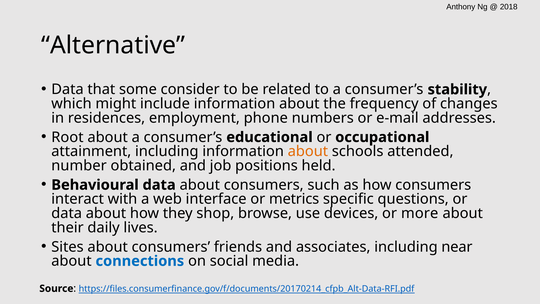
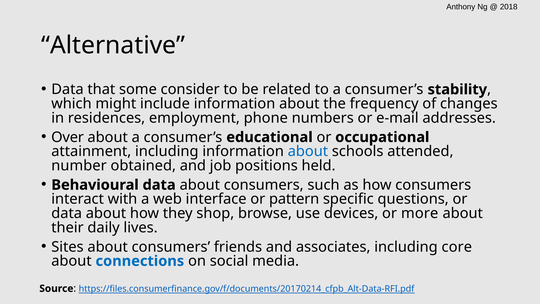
Root: Root -> Over
about at (308, 151) colour: orange -> blue
metrics: metrics -> pattern
near: near -> core
